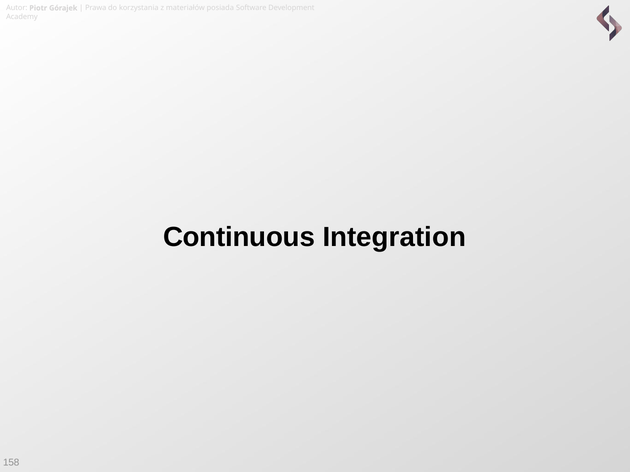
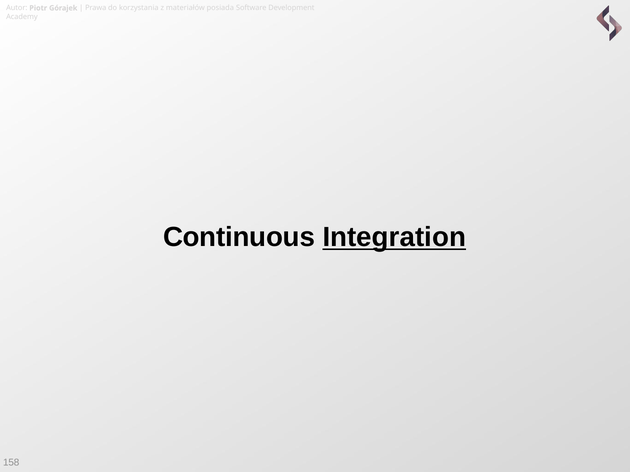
Integration underline: none -> present
